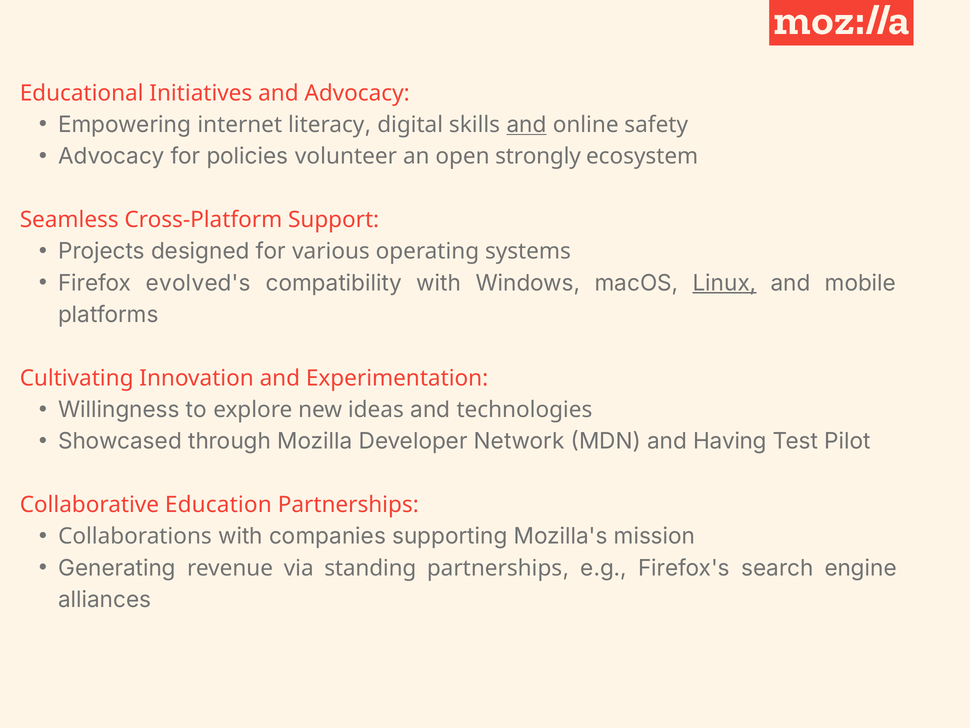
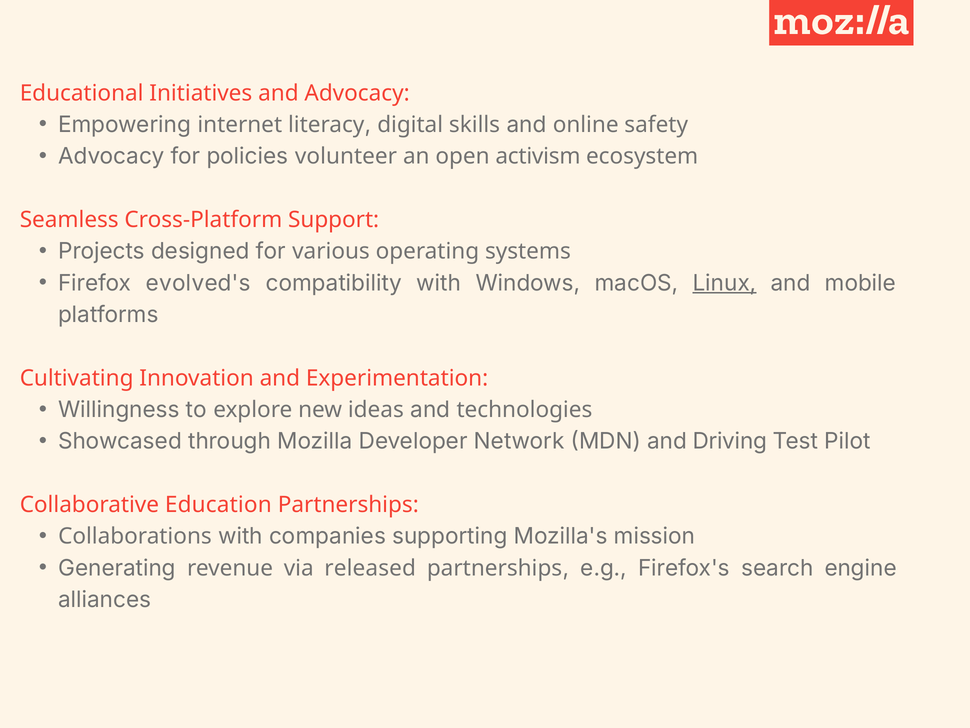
and at (526, 125) underline: present -> none
strongly: strongly -> activism
Having: Having -> Driving
standing: standing -> released
